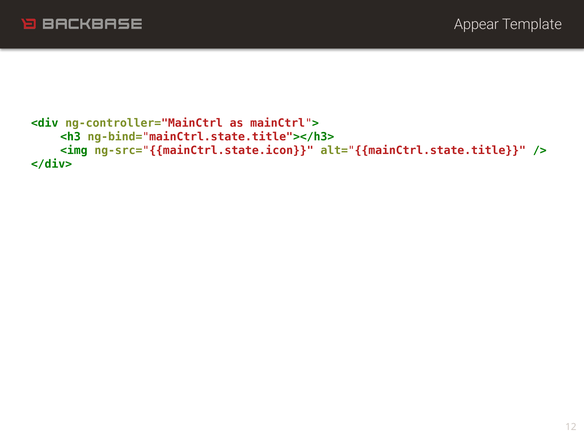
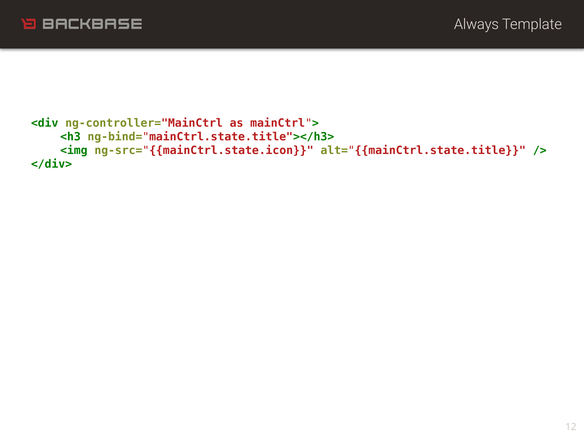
Appear: Appear -> Always
